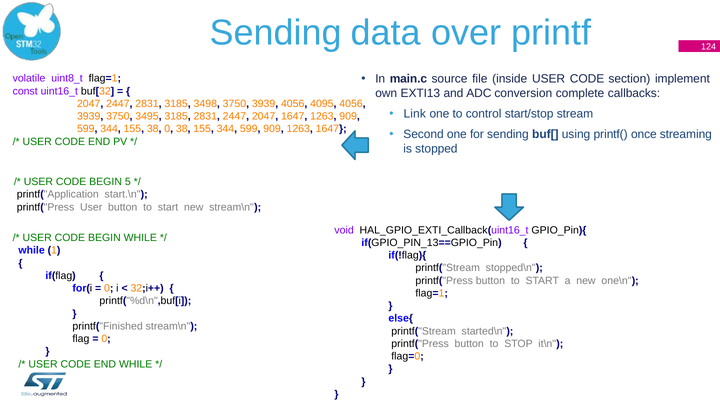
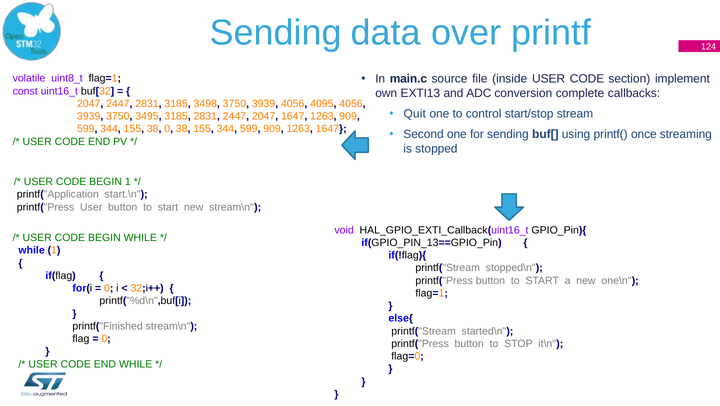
Link: Link -> Quit
BEGIN 5: 5 -> 1
